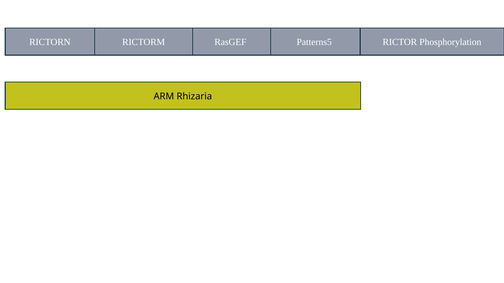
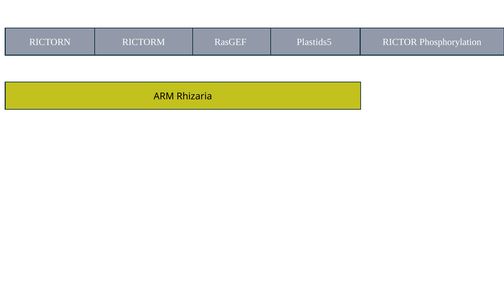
Patterns5: Patterns5 -> Plastids5
